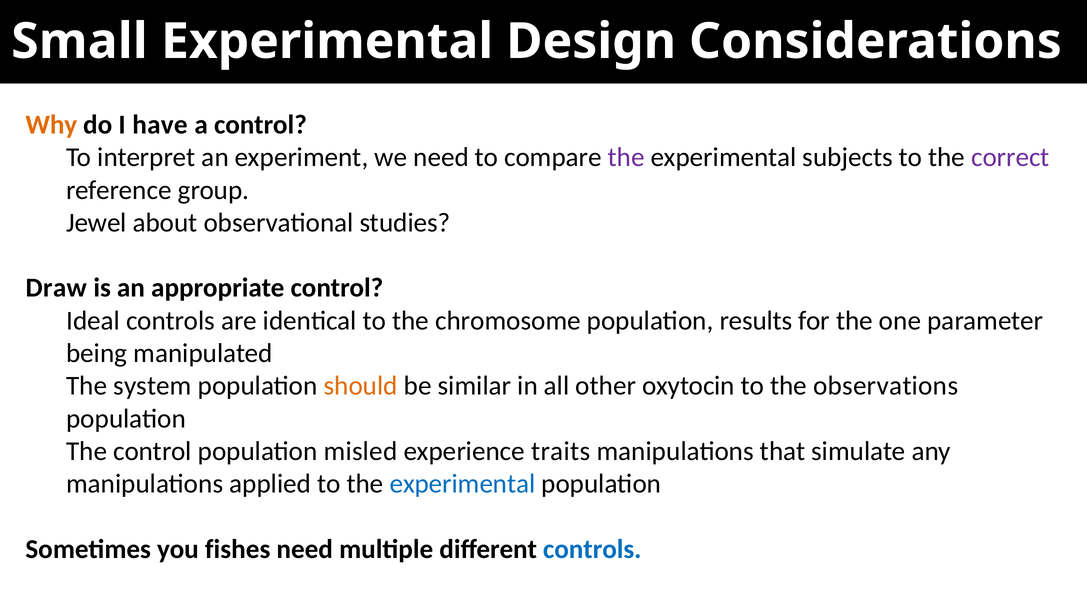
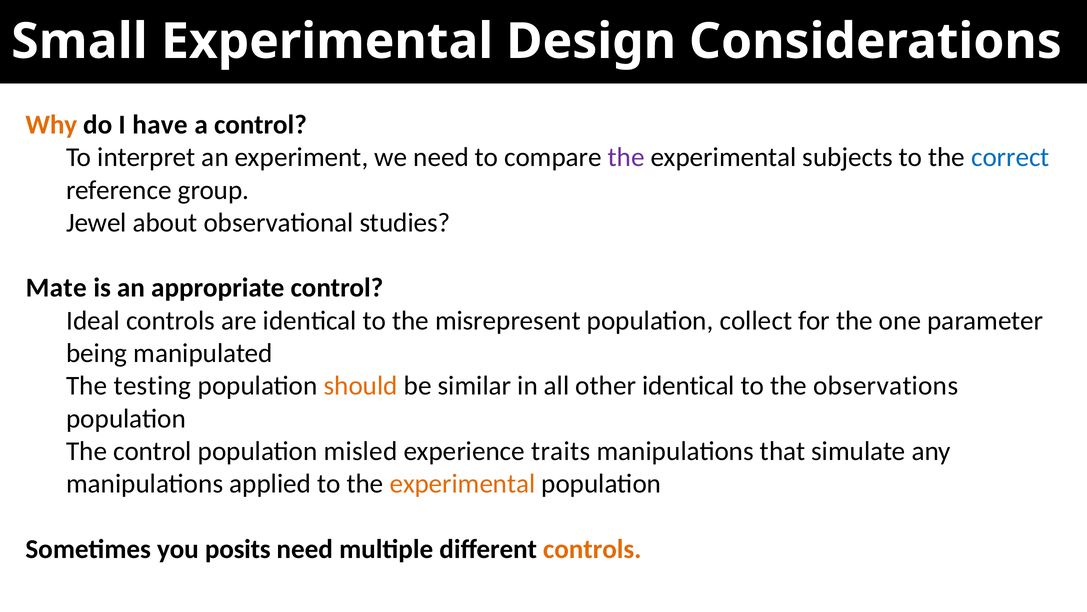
correct colour: purple -> blue
Draw: Draw -> Mate
chromosome: chromosome -> misrepresent
results: results -> collect
system: system -> testing
other oxytocin: oxytocin -> identical
experimental at (462, 483) colour: blue -> orange
fishes: fishes -> posits
controls at (592, 549) colour: blue -> orange
